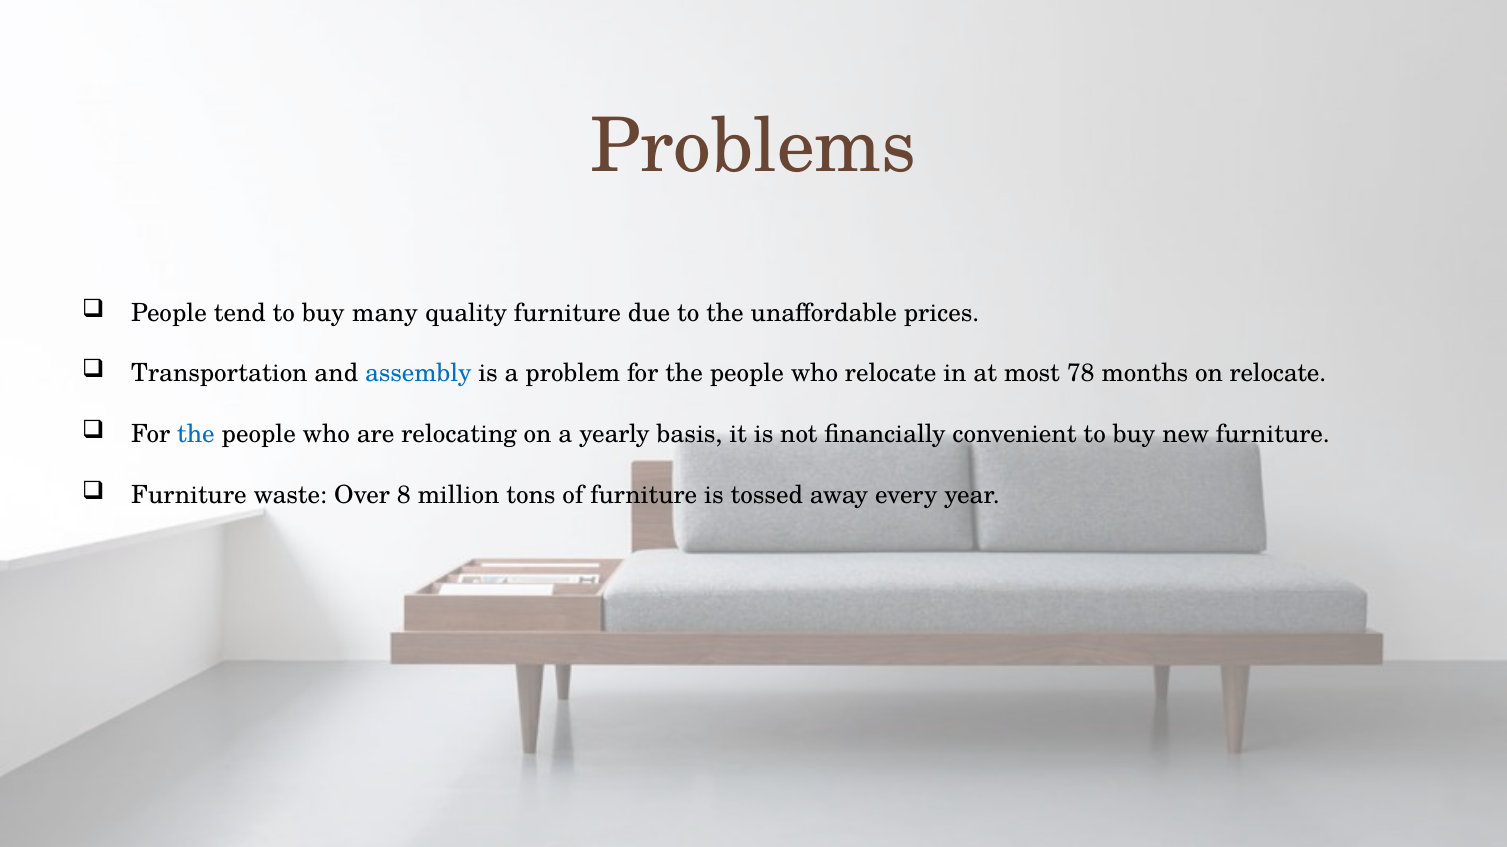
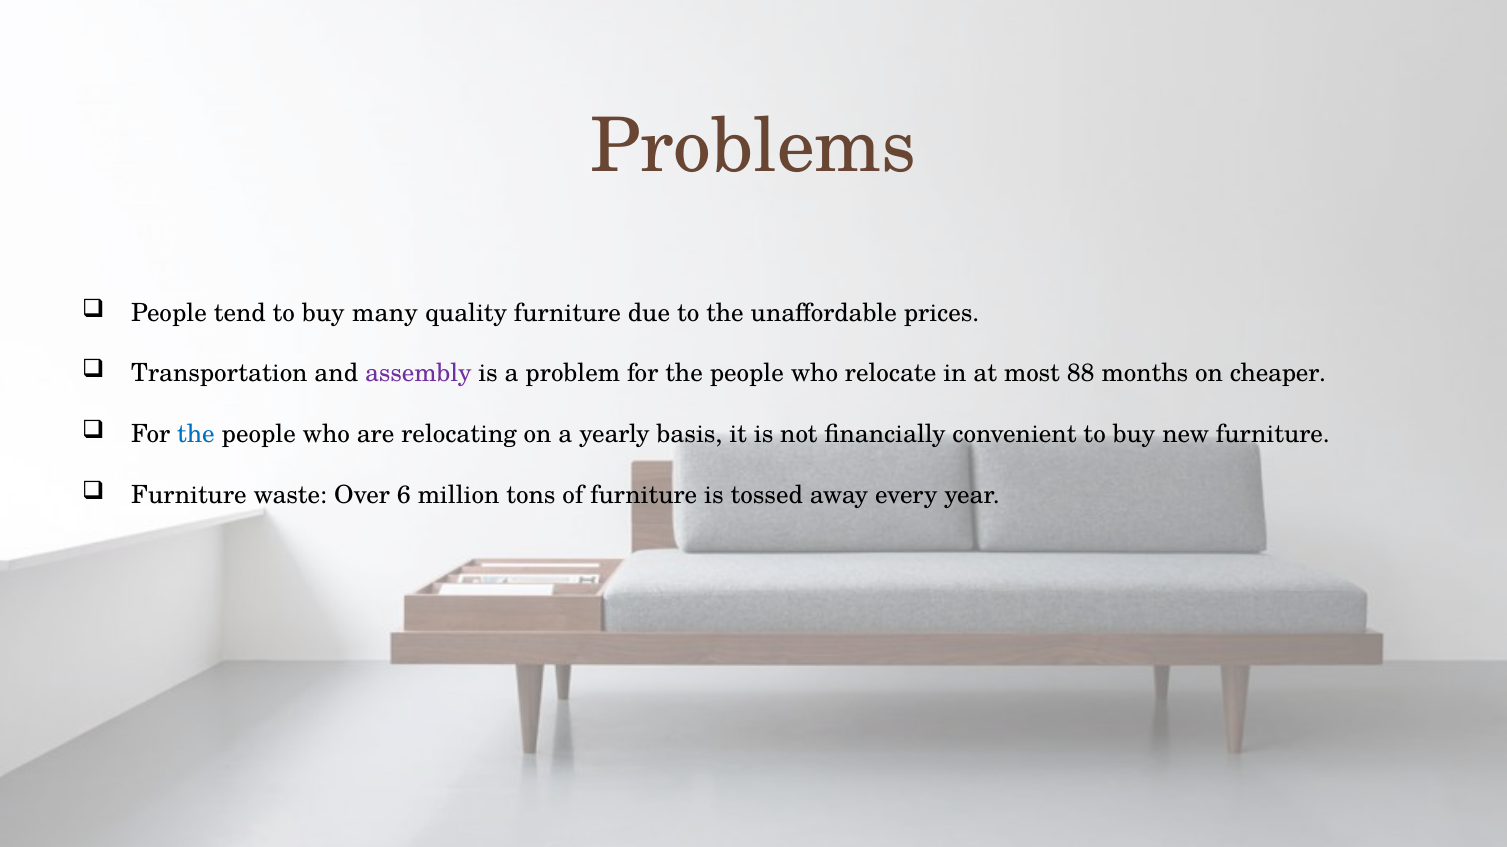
assembly colour: blue -> purple
78: 78 -> 88
on relocate: relocate -> cheaper
8: 8 -> 6
